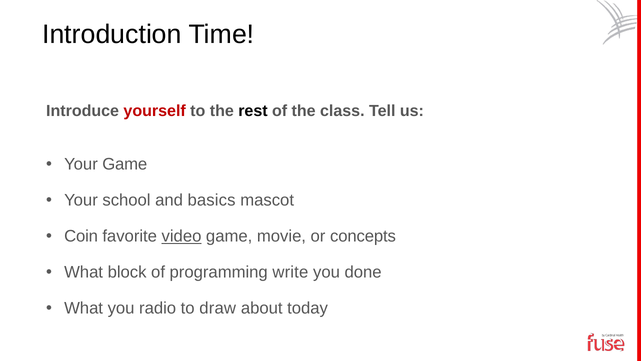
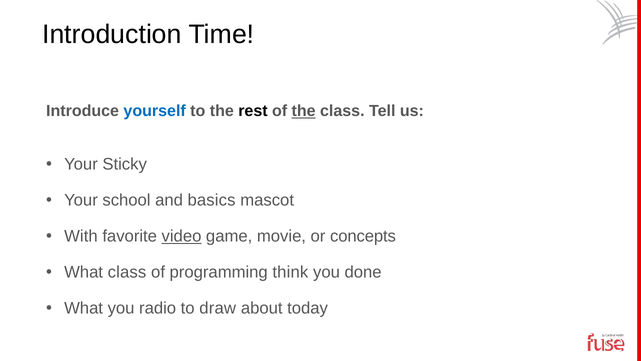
yourself colour: red -> blue
the at (304, 111) underline: none -> present
Your Game: Game -> Sticky
Coin: Coin -> With
What block: block -> class
write: write -> think
